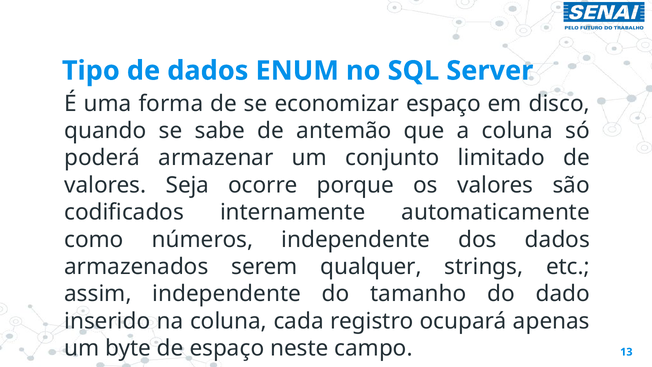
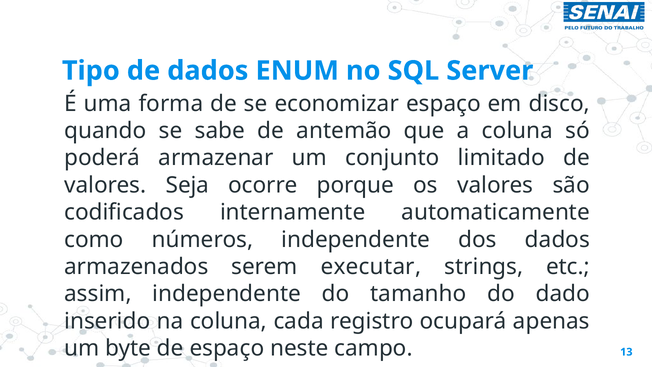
qualquer: qualquer -> executar
